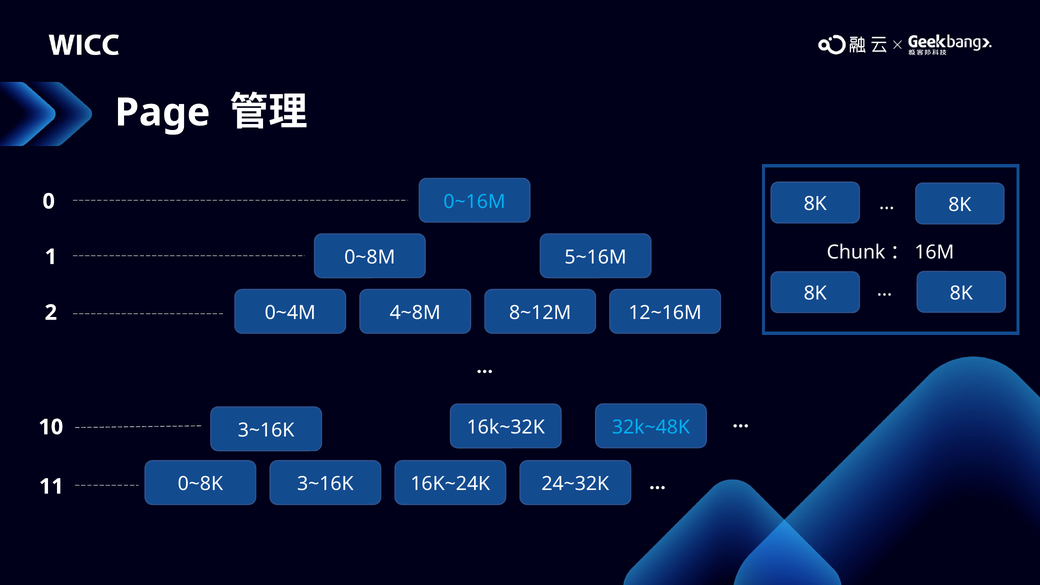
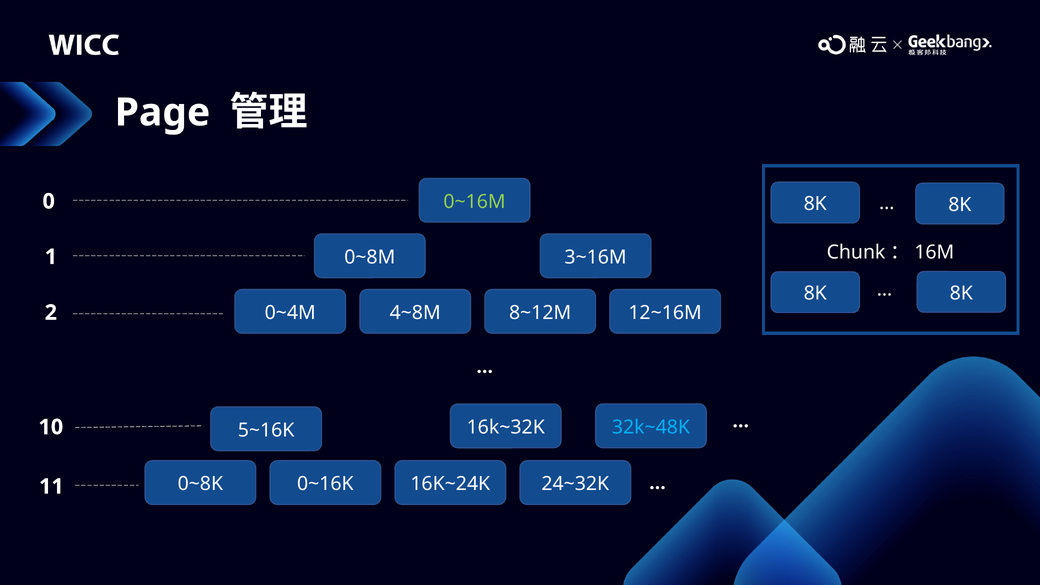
0~16M colour: light blue -> light green
5~16M: 5~16M -> 3~16M
3~16K at (266, 430): 3~16K -> 5~16K
0~8K 3~16K: 3~16K -> 0~16K
